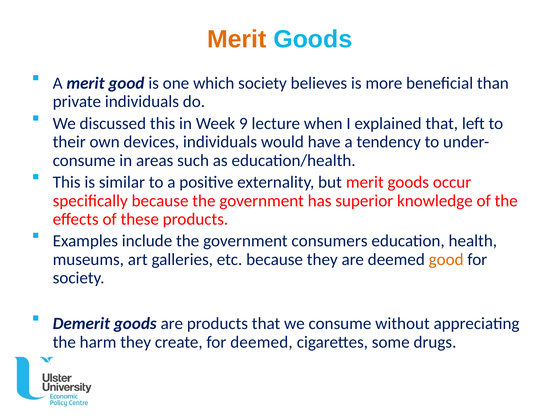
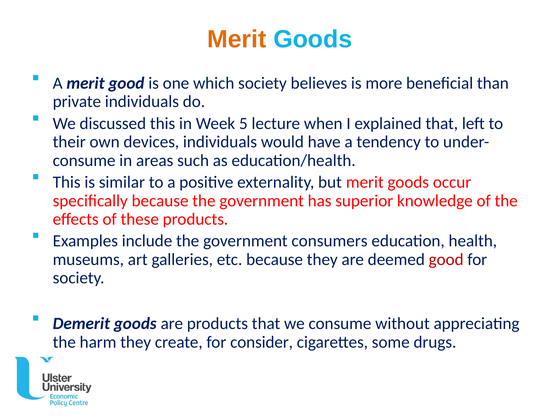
9: 9 -> 5
good at (446, 259) colour: orange -> red
for deemed: deemed -> consider
